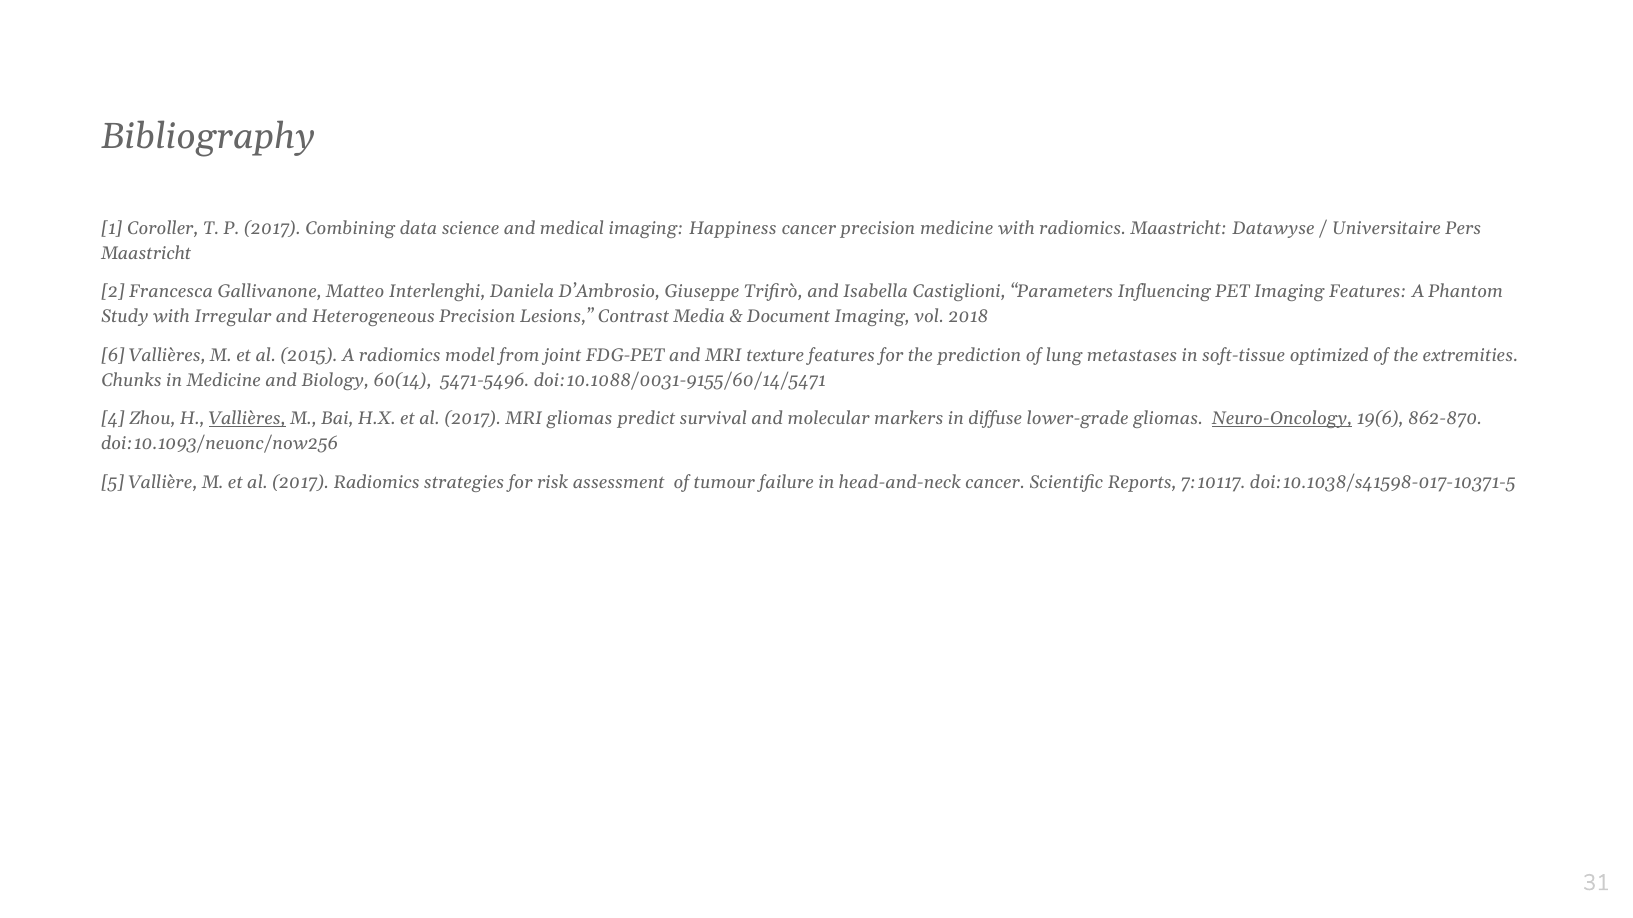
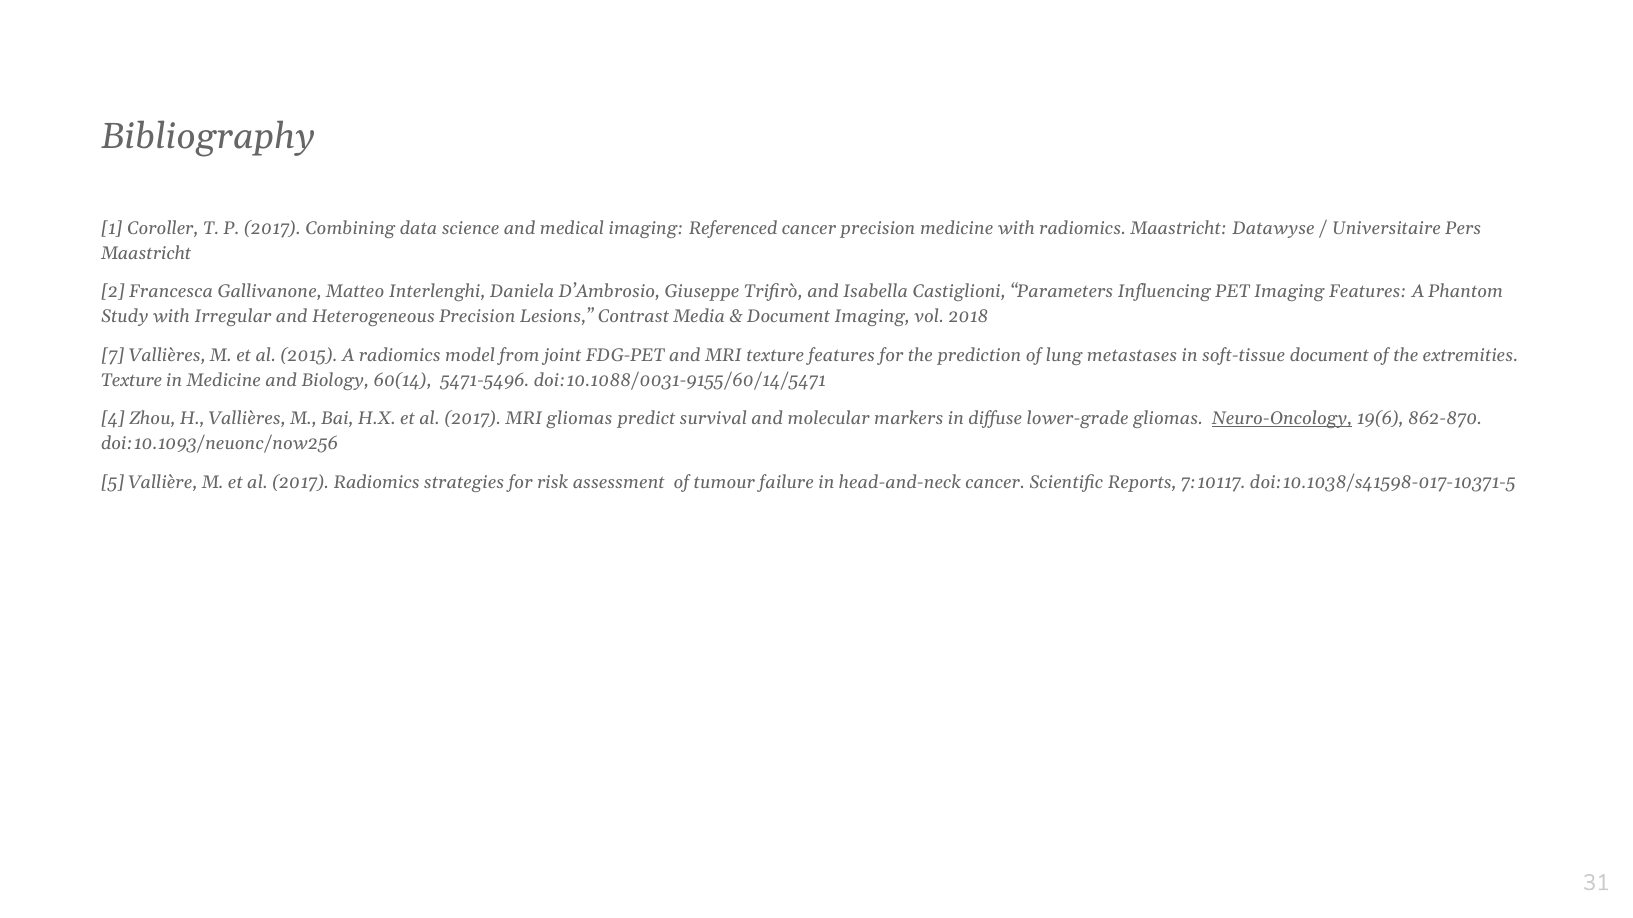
Happiness: Happiness -> Referenced
6: 6 -> 7
soft-tissue optimized: optimized -> document
Chunks at (131, 380): Chunks -> Texture
Vallières at (247, 419) underline: present -> none
